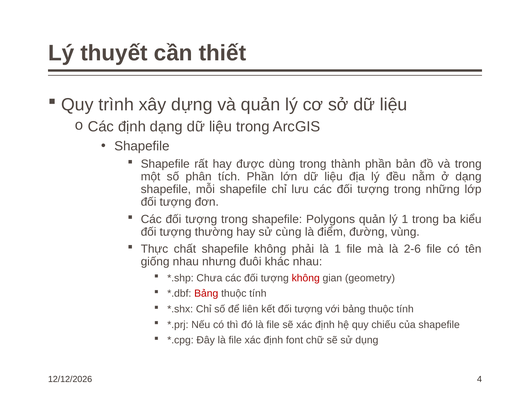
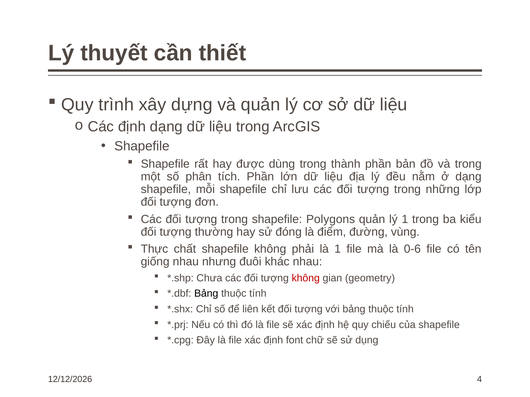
cùng: cùng -> đóng
2-6: 2-6 -> 0-6
Bảng at (206, 294) colour: red -> black
